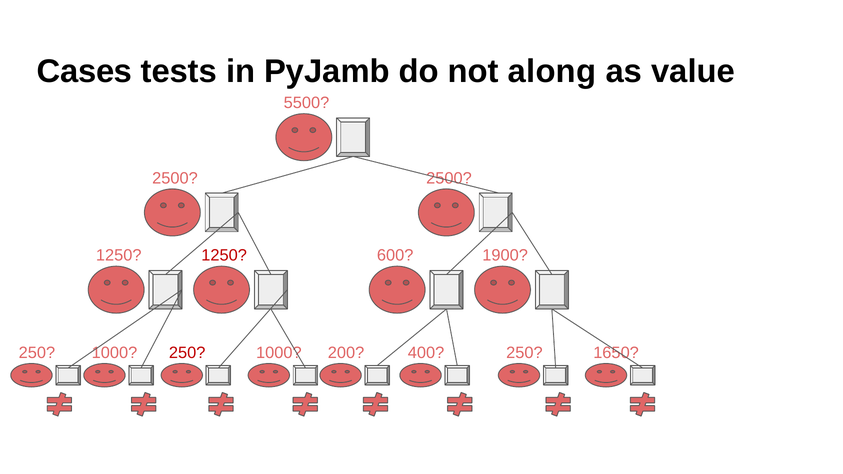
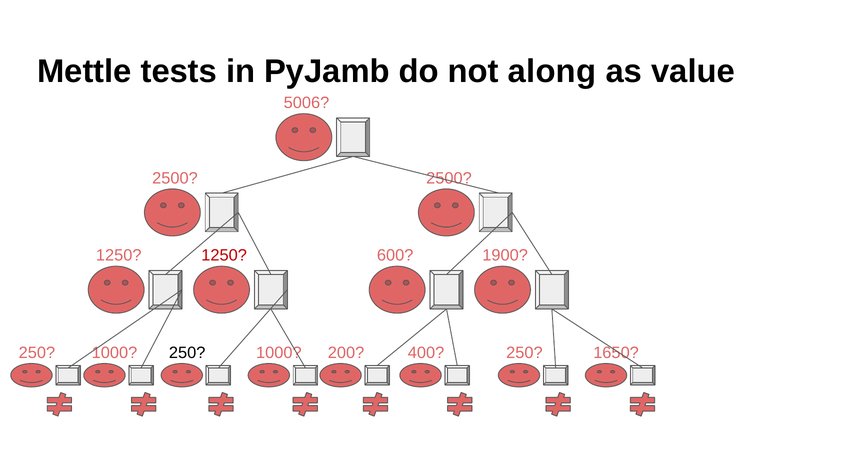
Cases: Cases -> Mettle
5500: 5500 -> 5006
250 at (187, 353) colour: red -> black
